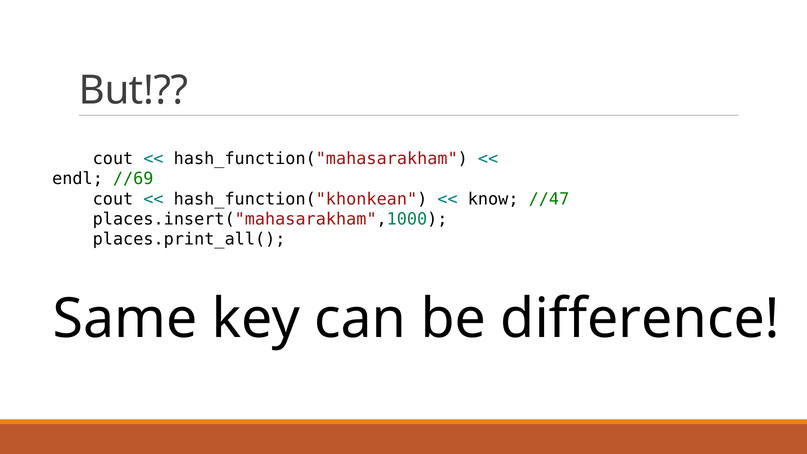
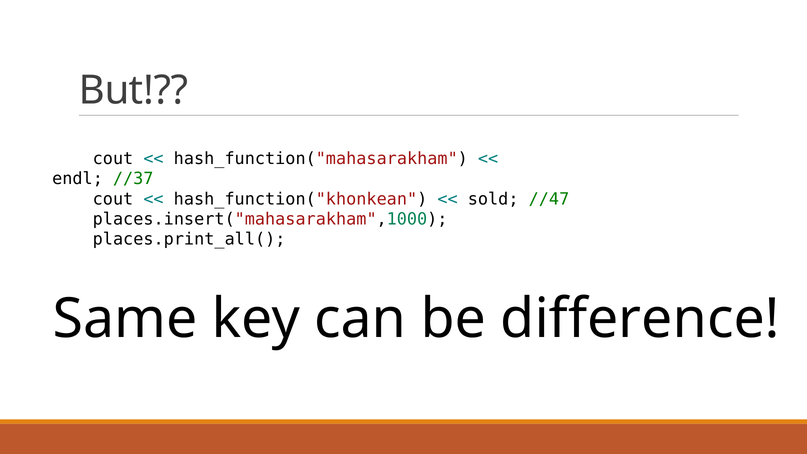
//69: //69 -> //37
know: know -> sold
